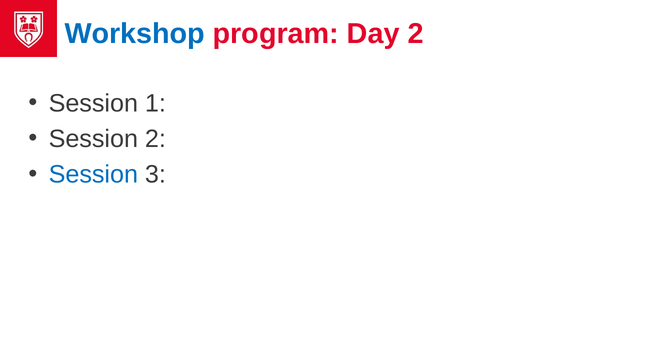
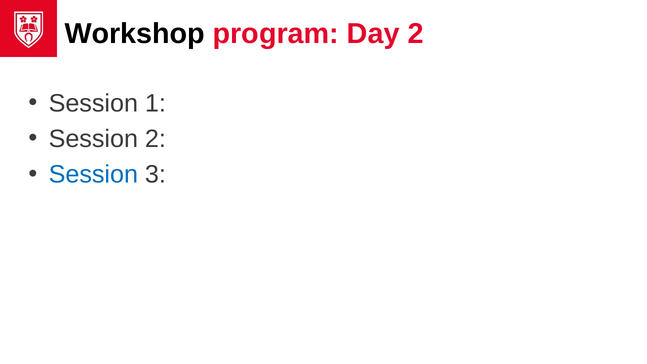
Workshop colour: blue -> black
